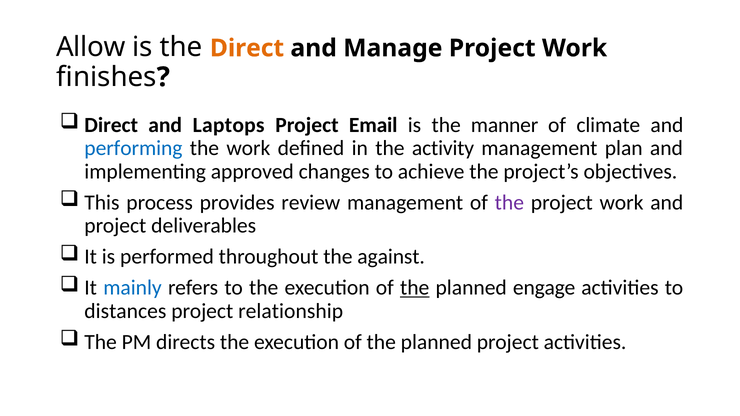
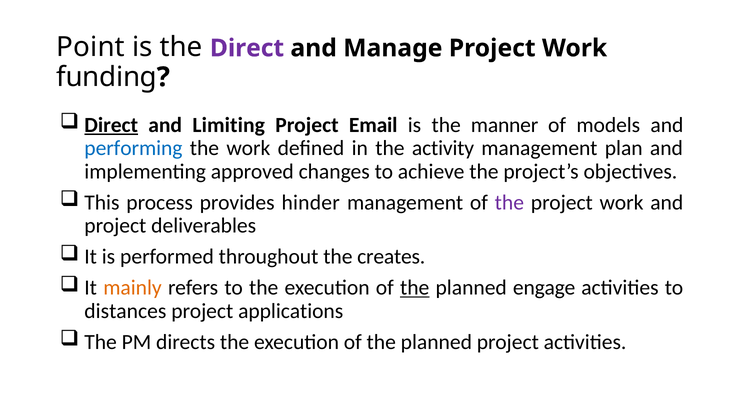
Allow: Allow -> Point
Direct at (247, 48) colour: orange -> purple
finishes: finishes -> funding
Direct at (111, 125) underline: none -> present
Laptops: Laptops -> Limiting
climate: climate -> models
review: review -> hinder
against: against -> creates
mainly colour: blue -> orange
relationship: relationship -> applications
